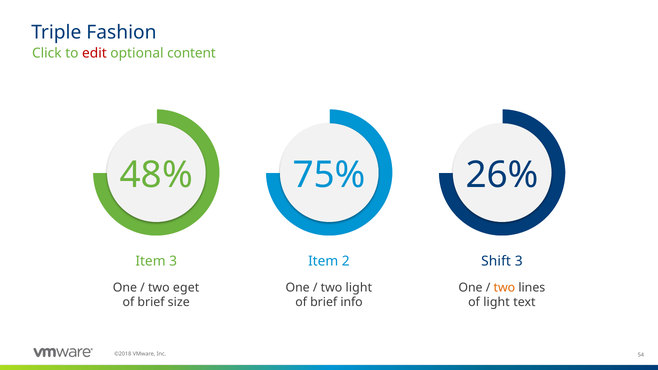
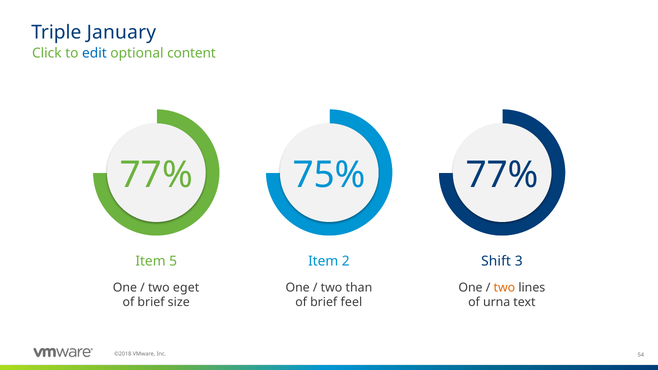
Fashion: Fashion -> January
edit colour: red -> blue
48% at (156, 175): 48% -> 77%
26% at (502, 175): 26% -> 77%
Item 3: 3 -> 5
two light: light -> than
info: info -> feel
of light: light -> urna
